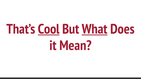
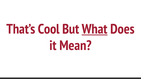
Cool underline: present -> none
